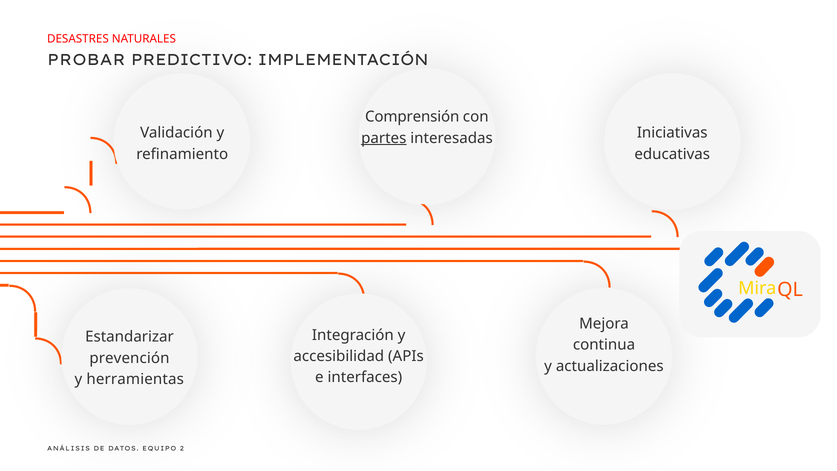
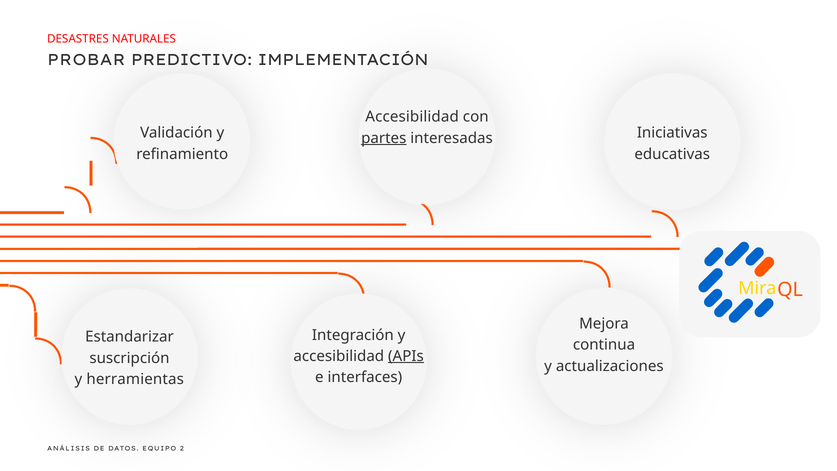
Comprensión at (412, 117): Comprensión -> Accesibilidad
APIs underline: none -> present
prevención: prevención -> suscripción
